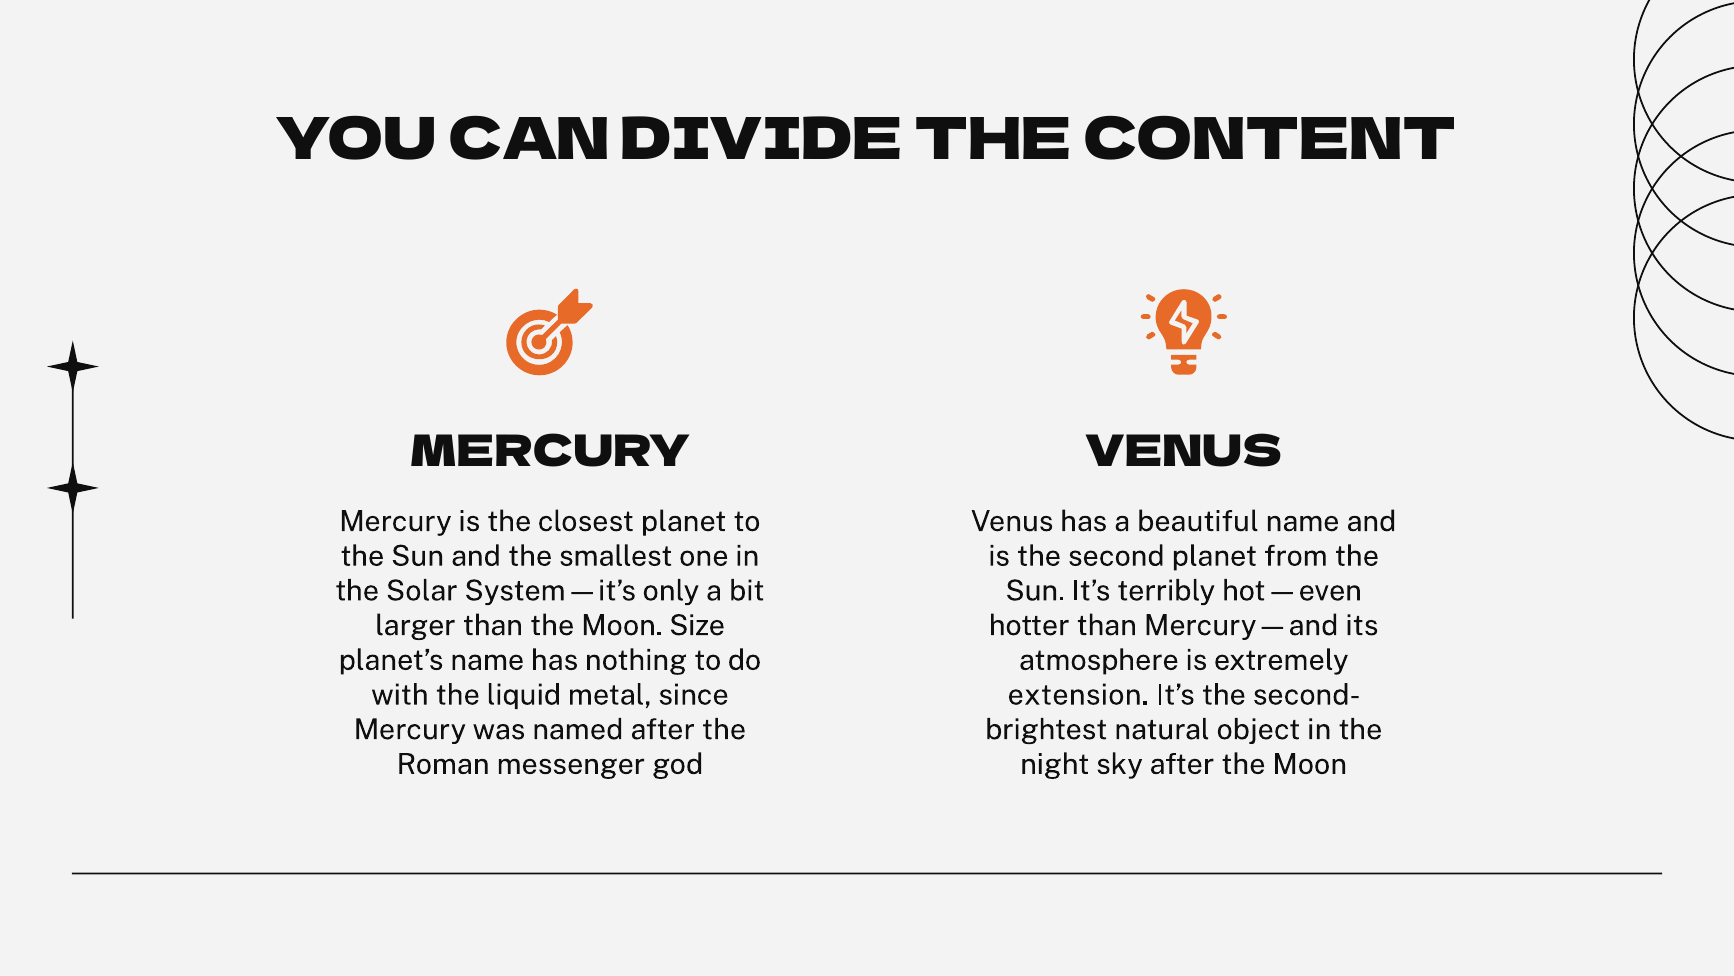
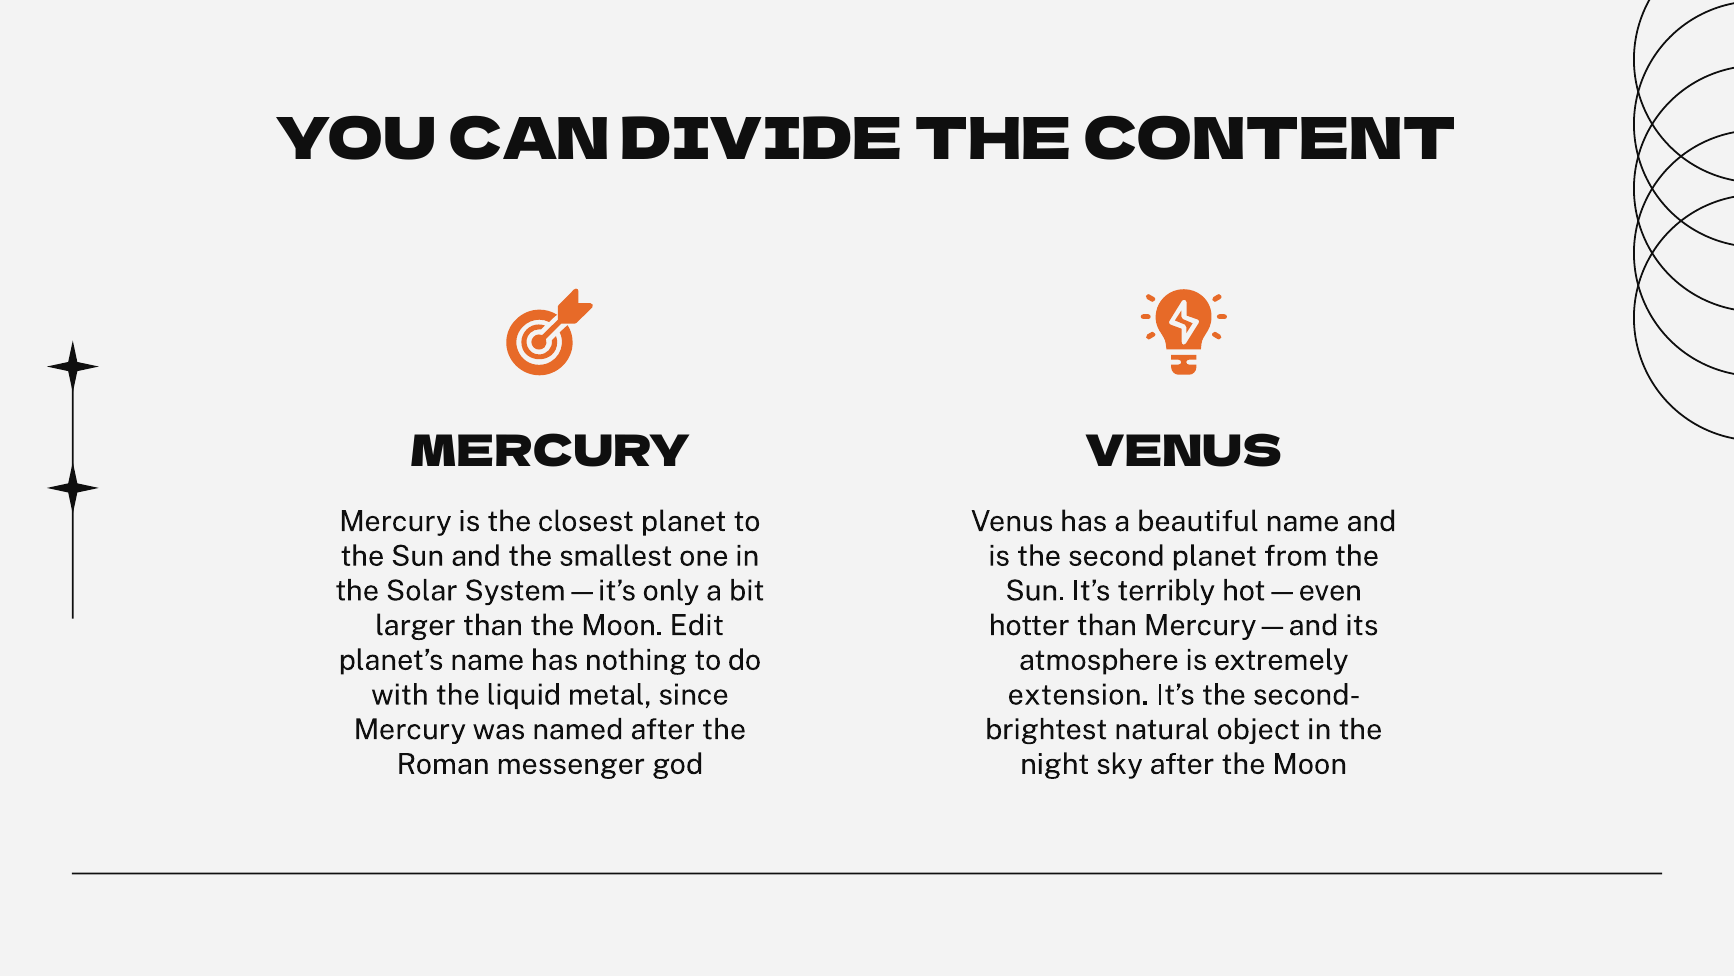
Size: Size -> Edit
